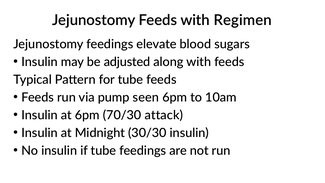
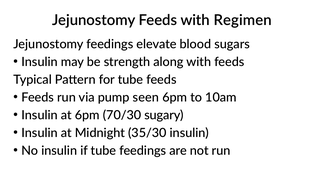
adjusted: adjusted -> strength
attack: attack -> sugary
30/30: 30/30 -> 35/30
